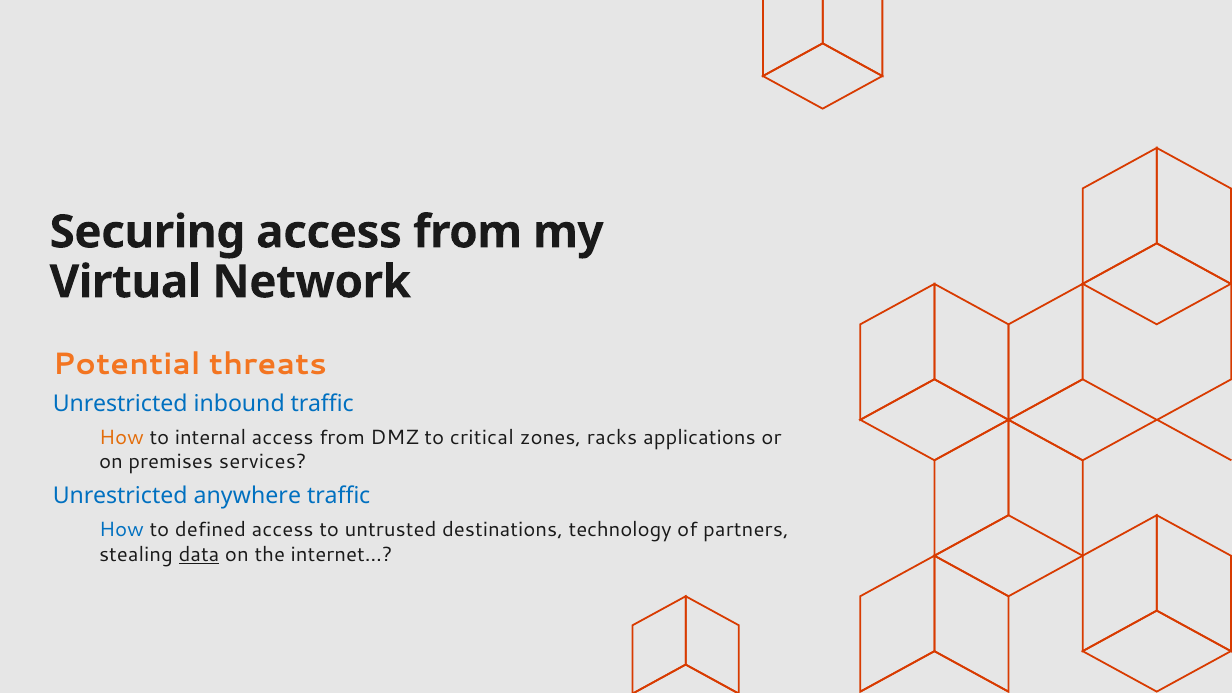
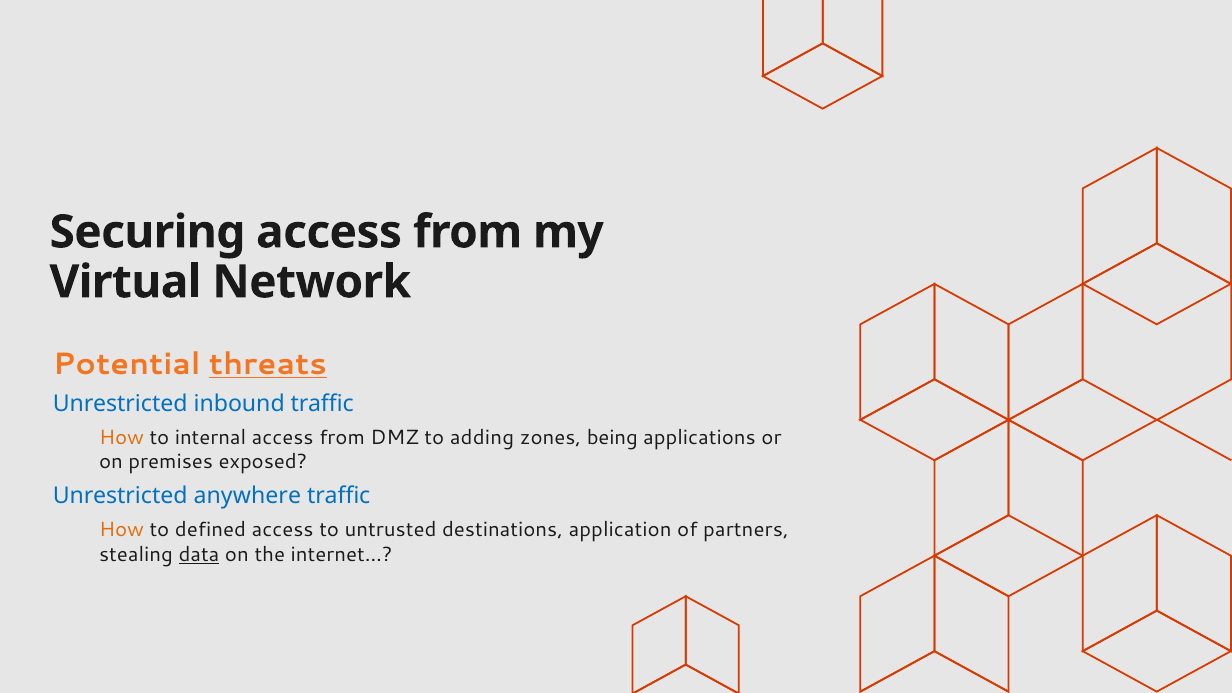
threats underline: none -> present
critical: critical -> adding
racks: racks -> being
services: services -> exposed
How at (122, 530) colour: blue -> orange
technology: technology -> application
